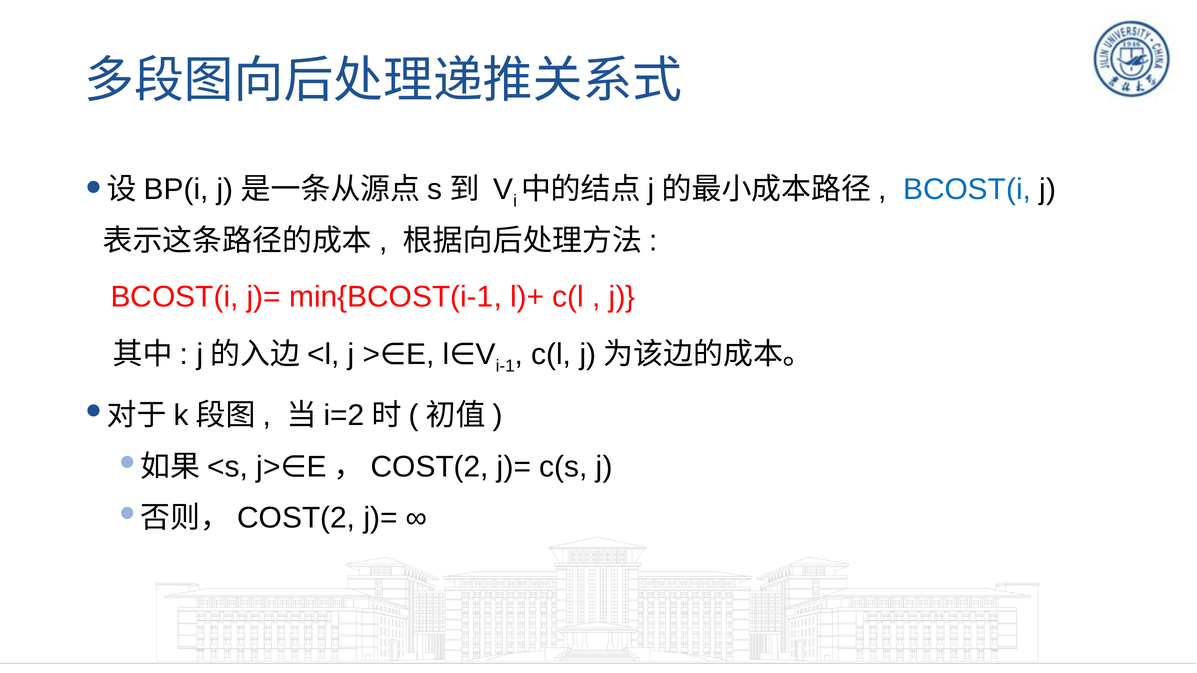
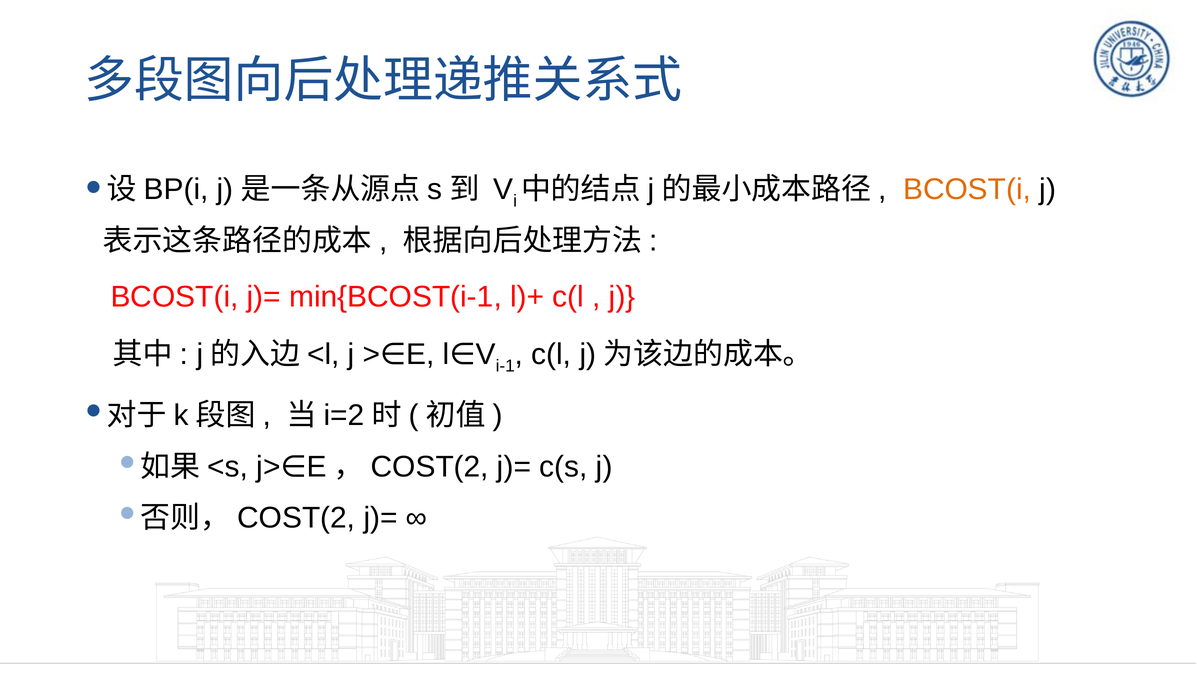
BCOST(i at (967, 190) colour: blue -> orange
